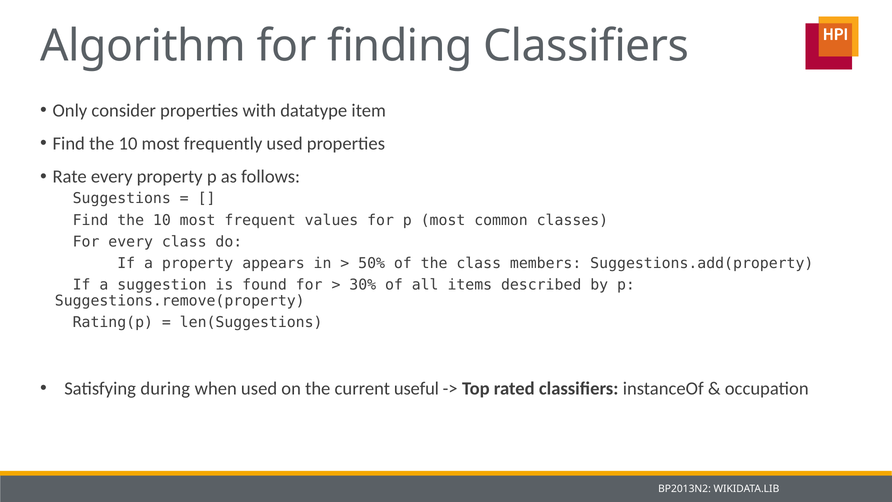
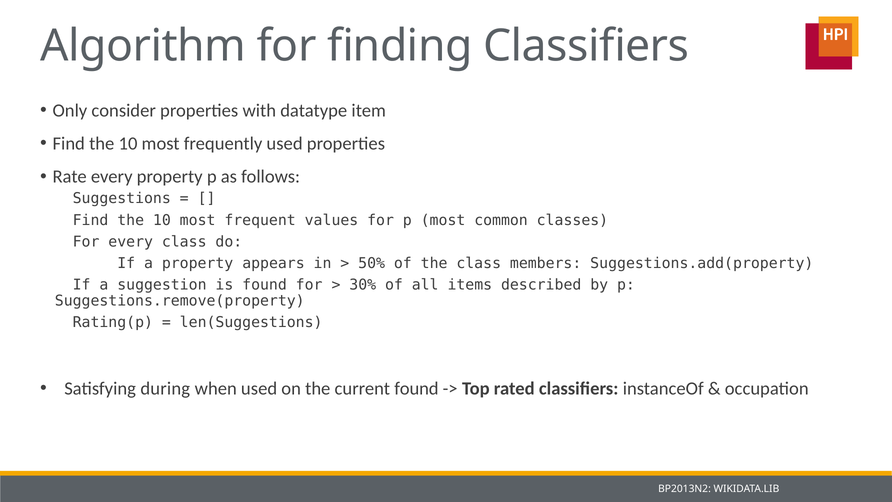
current useful: useful -> found
